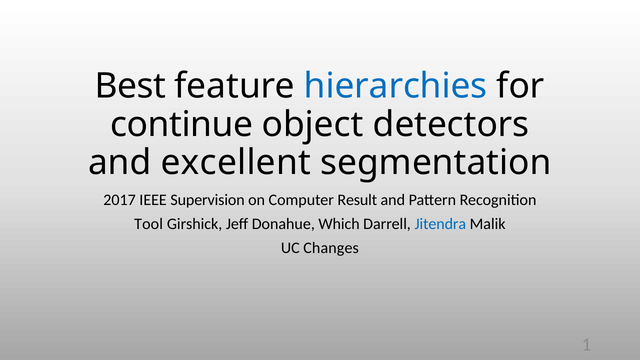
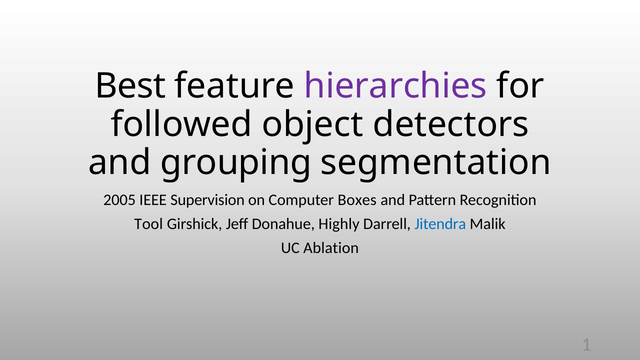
hierarchies colour: blue -> purple
continue: continue -> followed
excellent: excellent -> grouping
2017: 2017 -> 2005
Result: Result -> Boxes
Which: Which -> Highly
Changes: Changes -> Ablation
